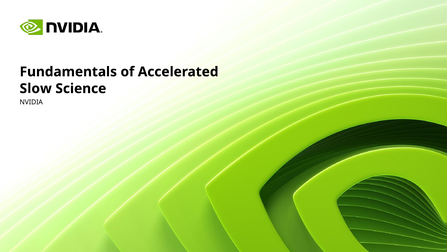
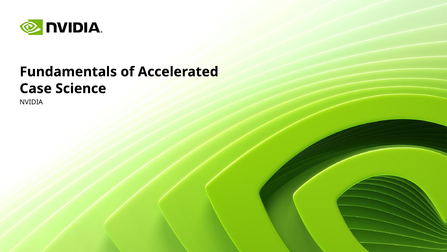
Slow: Slow -> Case
